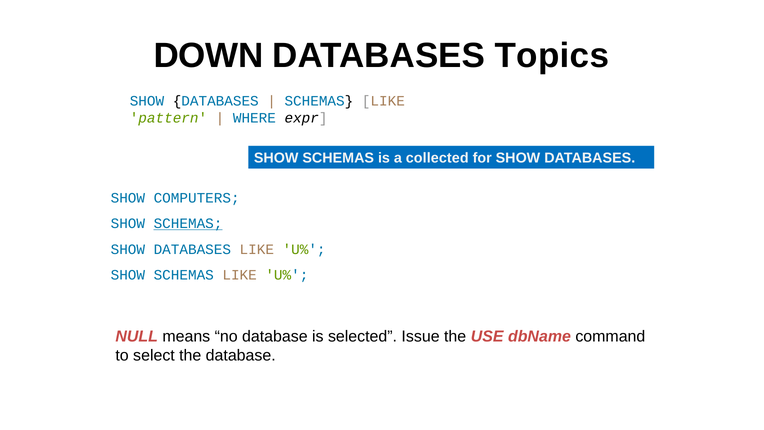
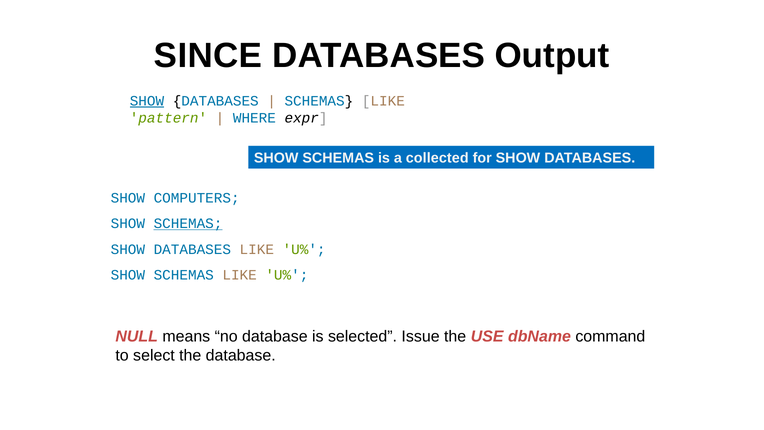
DOWN: DOWN -> SINCE
Topics: Topics -> Output
SHOW at (147, 101) underline: none -> present
